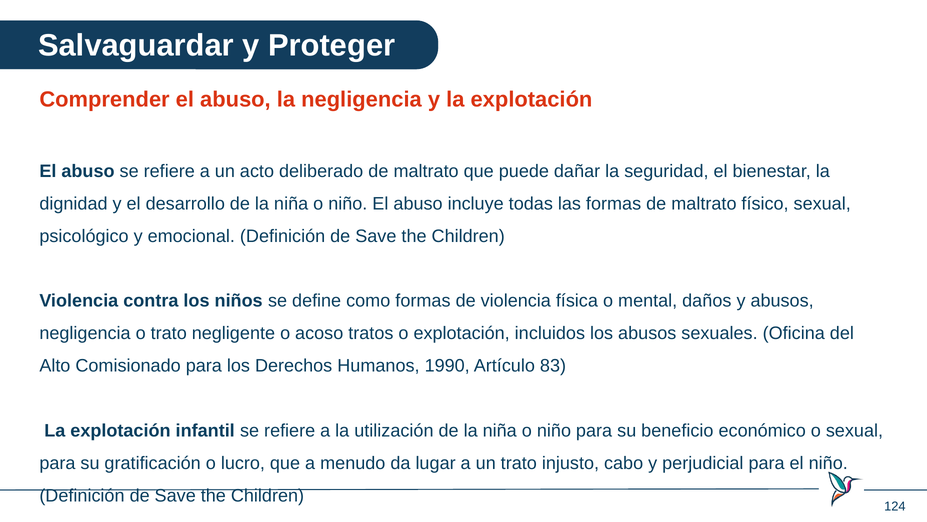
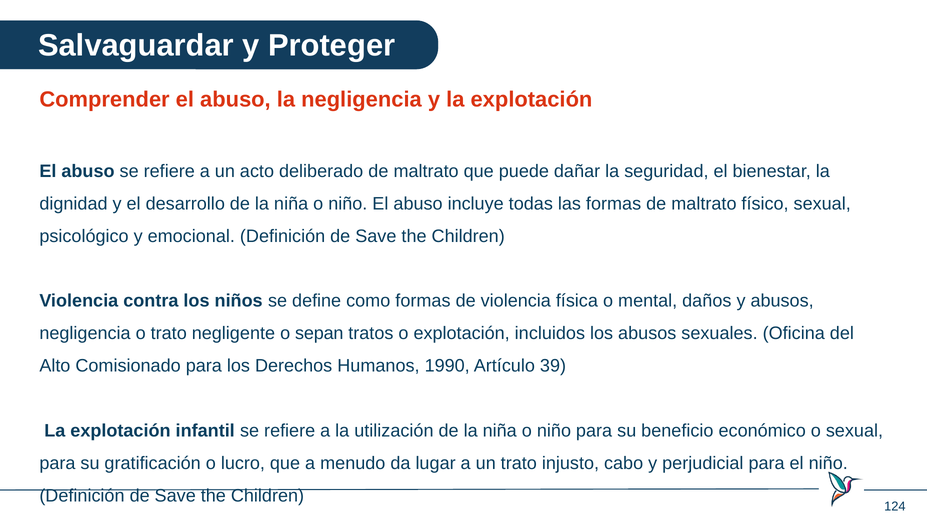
acoso: acoso -> sepan
83: 83 -> 39
